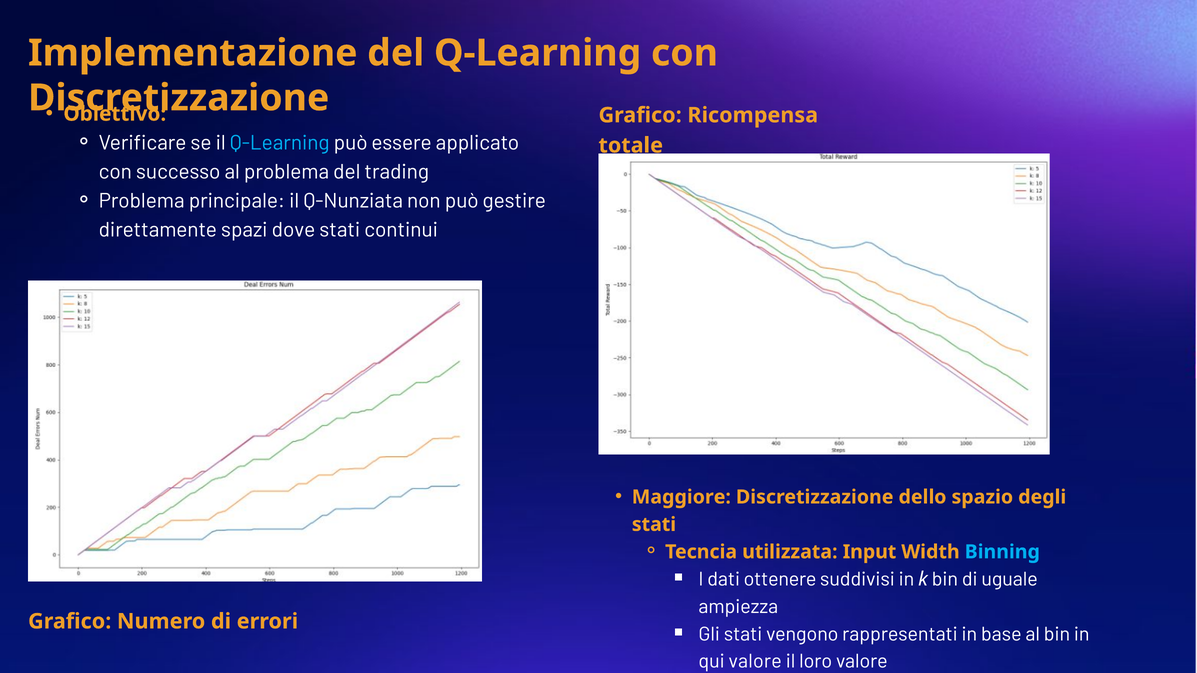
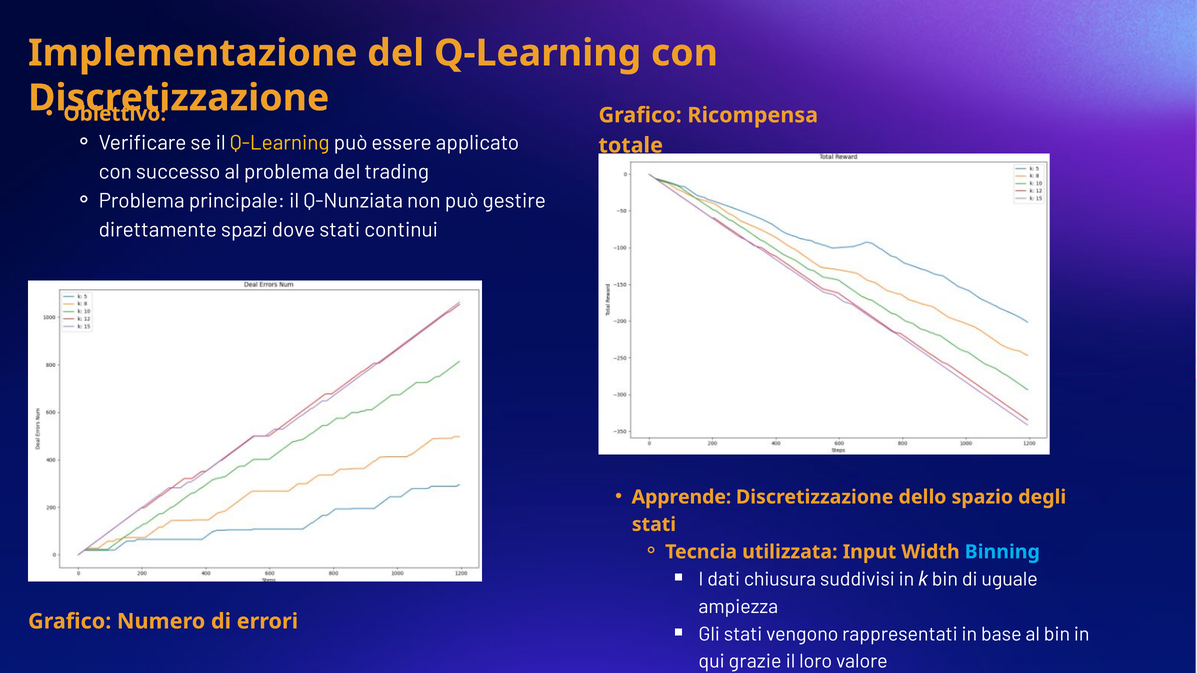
Q-Learning at (280, 143) colour: light blue -> yellow
Maggiore: Maggiore -> Apprende
ottenere: ottenere -> chiusura
qui valore: valore -> grazie
